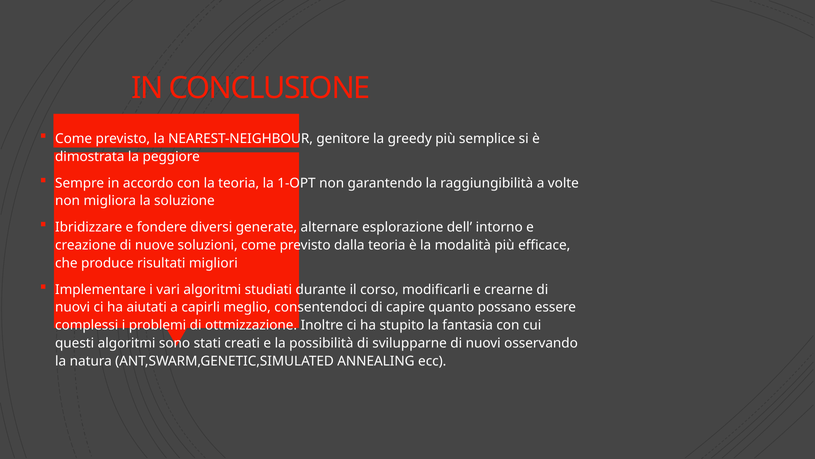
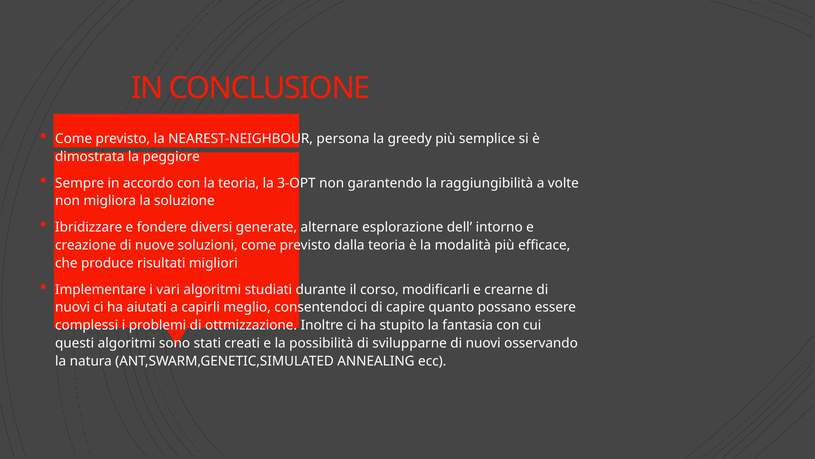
genitore: genitore -> persona
1-OPT: 1-OPT -> 3-OPT
